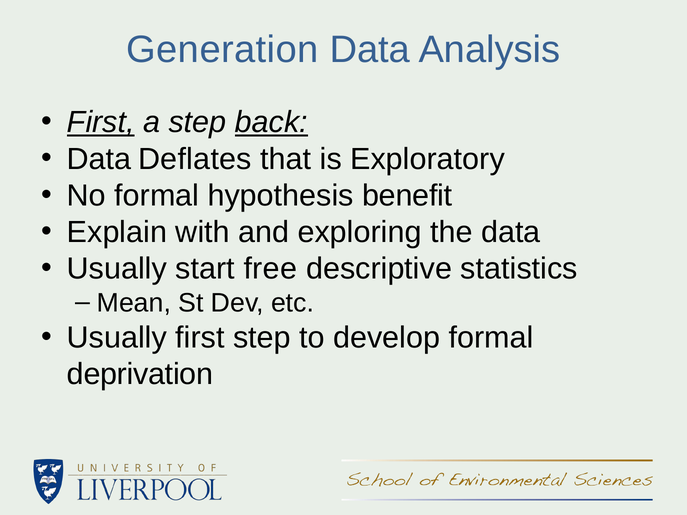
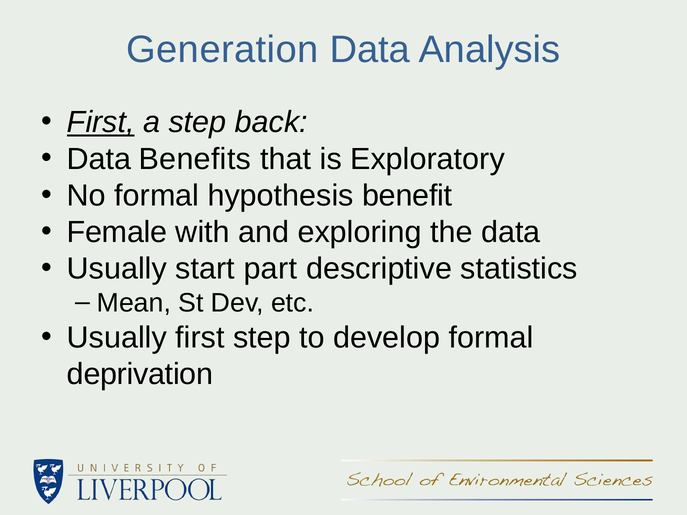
back underline: present -> none
Deflates: Deflates -> Benefits
Explain: Explain -> Female
free: free -> part
